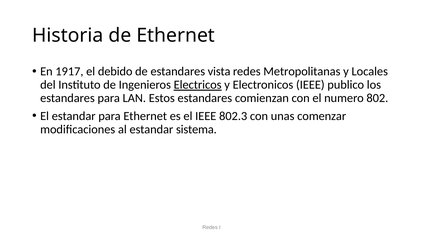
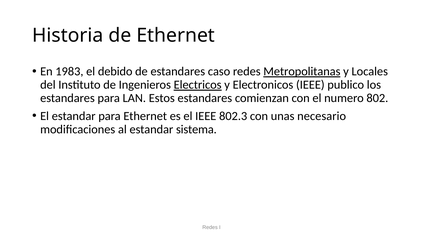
1917: 1917 -> 1983
vista: vista -> caso
Metropolitanas underline: none -> present
comenzar: comenzar -> necesario
